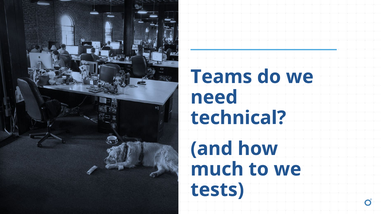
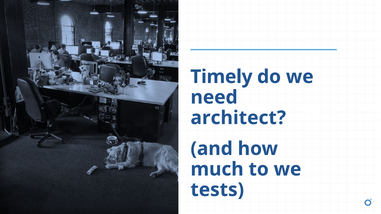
Teams: Teams -> Timely
technical: technical -> architect
